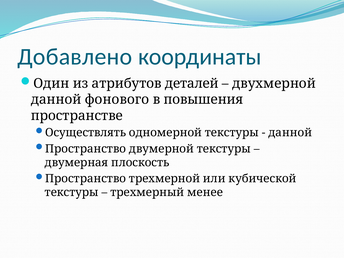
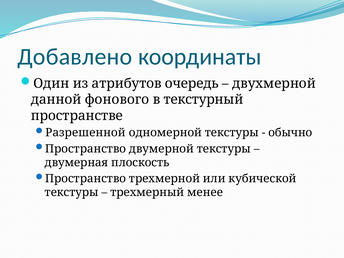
деталей: деталей -> очередь
повышения: повышения -> текстурный
Осуществлять: Осуществлять -> Разрешенной
данной at (290, 133): данной -> обычно
